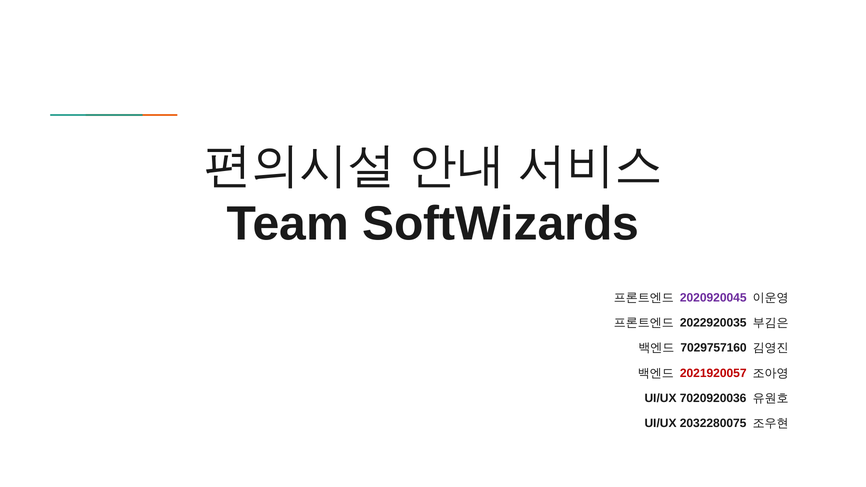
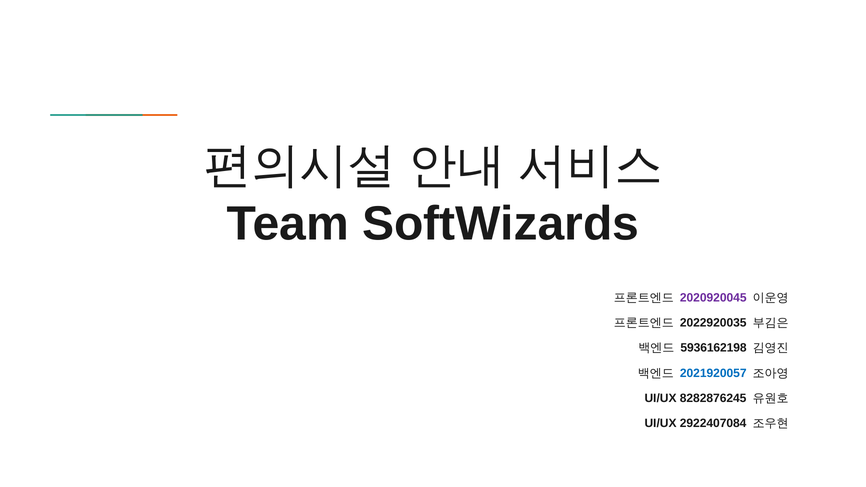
7029757160: 7029757160 -> 5936162198
2021920057 colour: red -> blue
7020920036: 7020920036 -> 8282876245
2032280075: 2032280075 -> 2922407084
